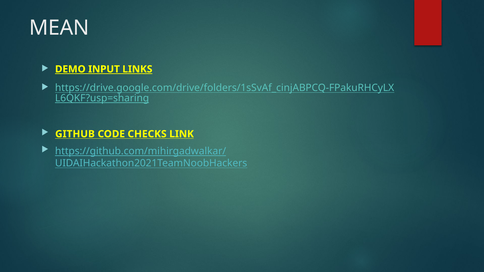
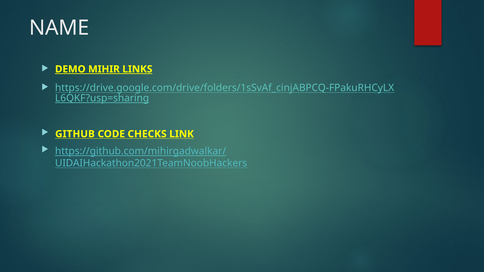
MEAN: MEAN -> NAME
INPUT: INPUT -> MIHIR
